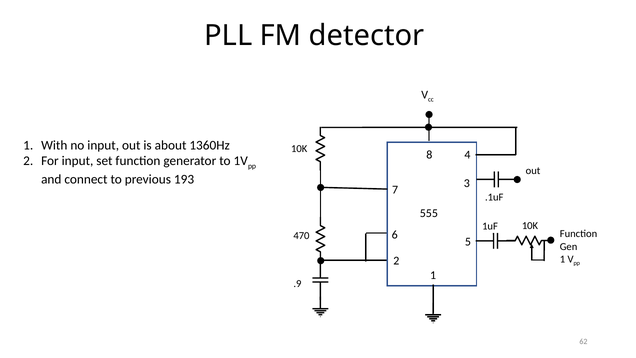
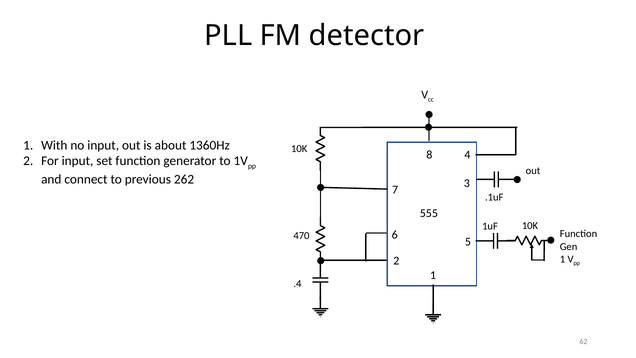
193: 193 -> 262
.9: .9 -> .4
